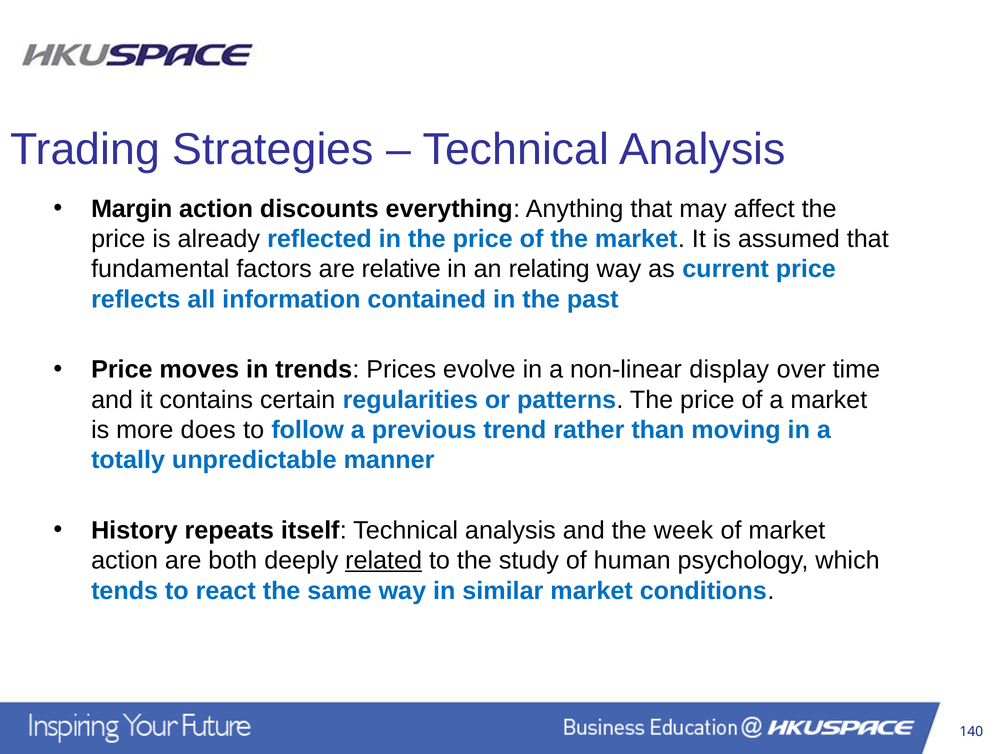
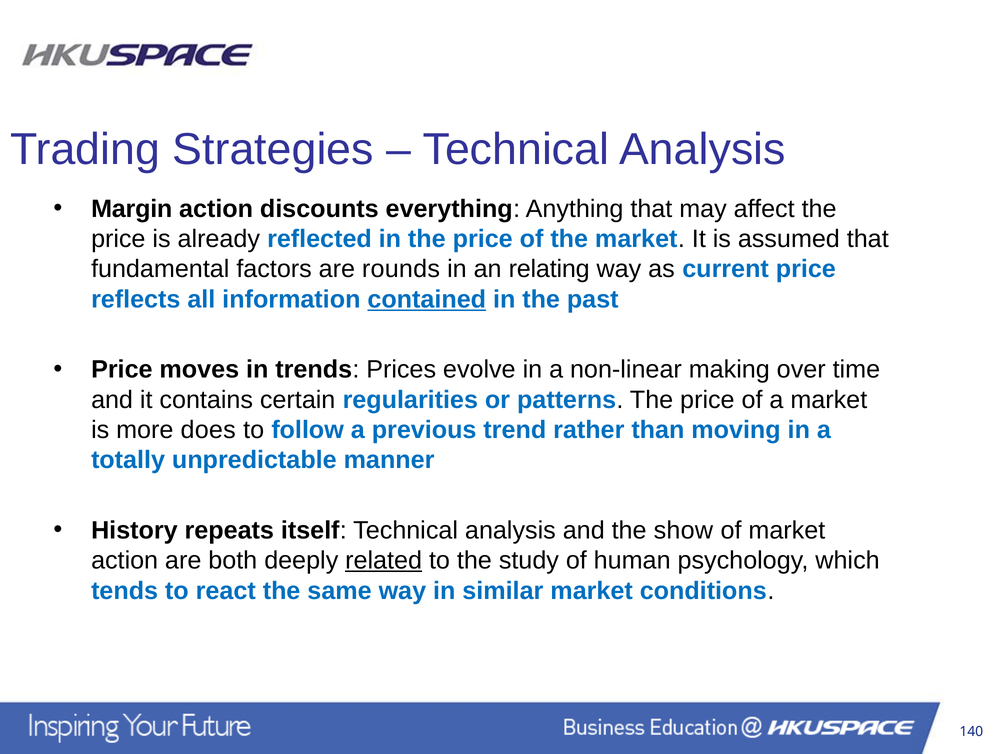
relative: relative -> rounds
contained underline: none -> present
display: display -> making
week: week -> show
